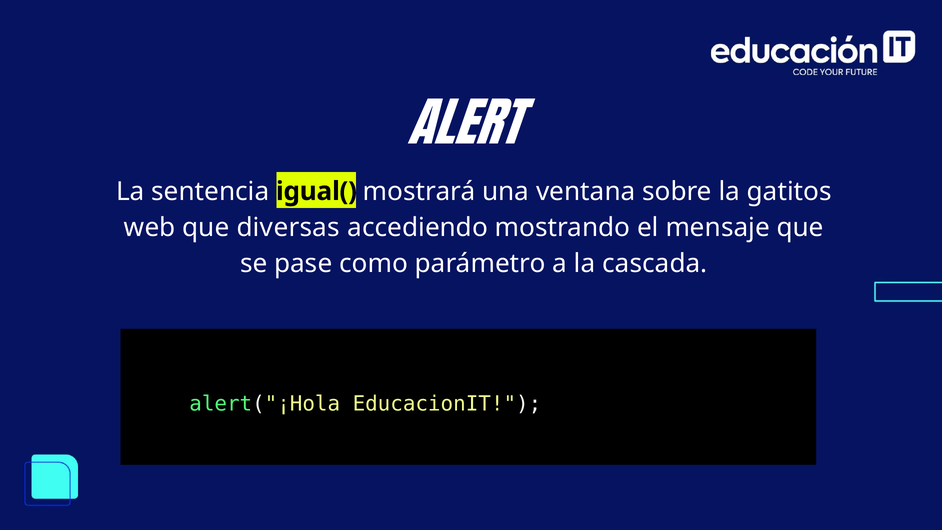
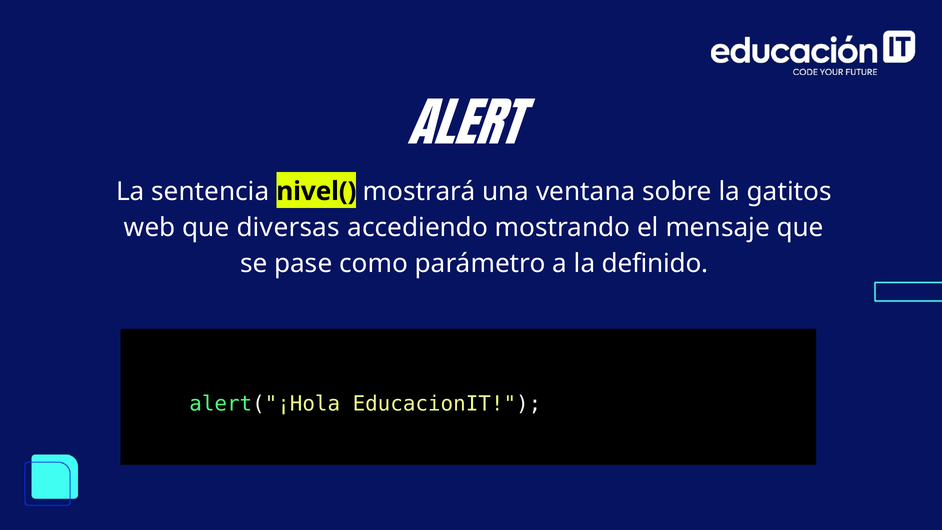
igual(: igual( -> nivel(
cascada: cascada -> definido
